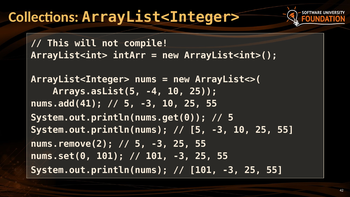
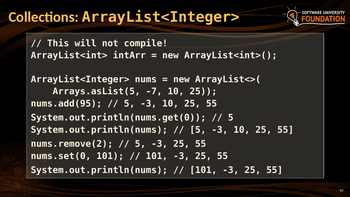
-4: -4 -> -7
nums.add(41: nums.add(41 -> nums.add(95
